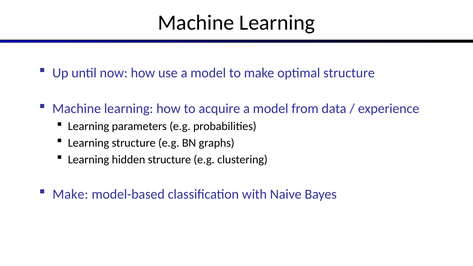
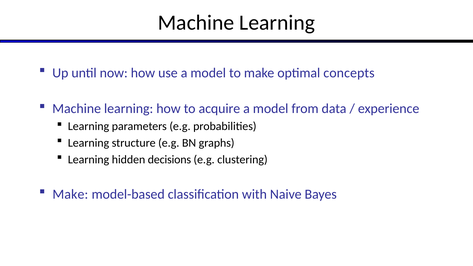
optimal structure: structure -> concepts
hidden structure: structure -> decisions
